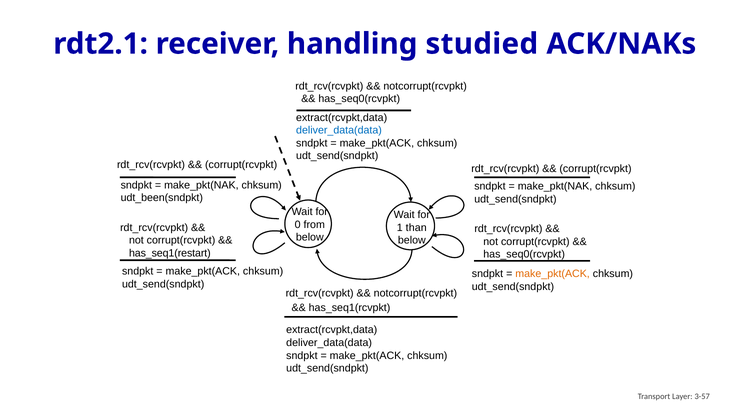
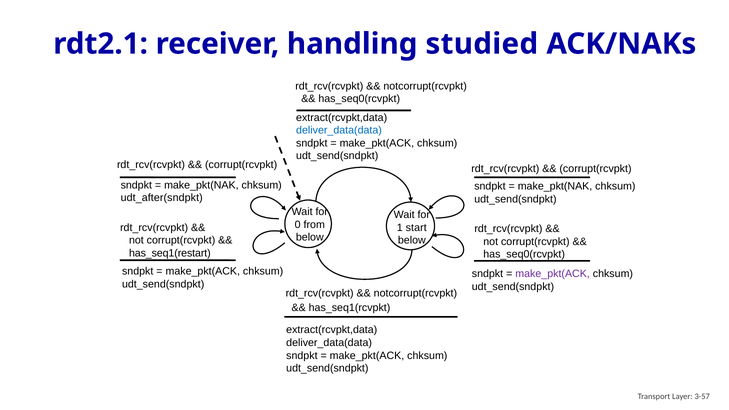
udt_been(sndpkt: udt_been(sndpkt -> udt_after(sndpkt
than: than -> start
make_pkt(ACK at (553, 274) colour: orange -> purple
